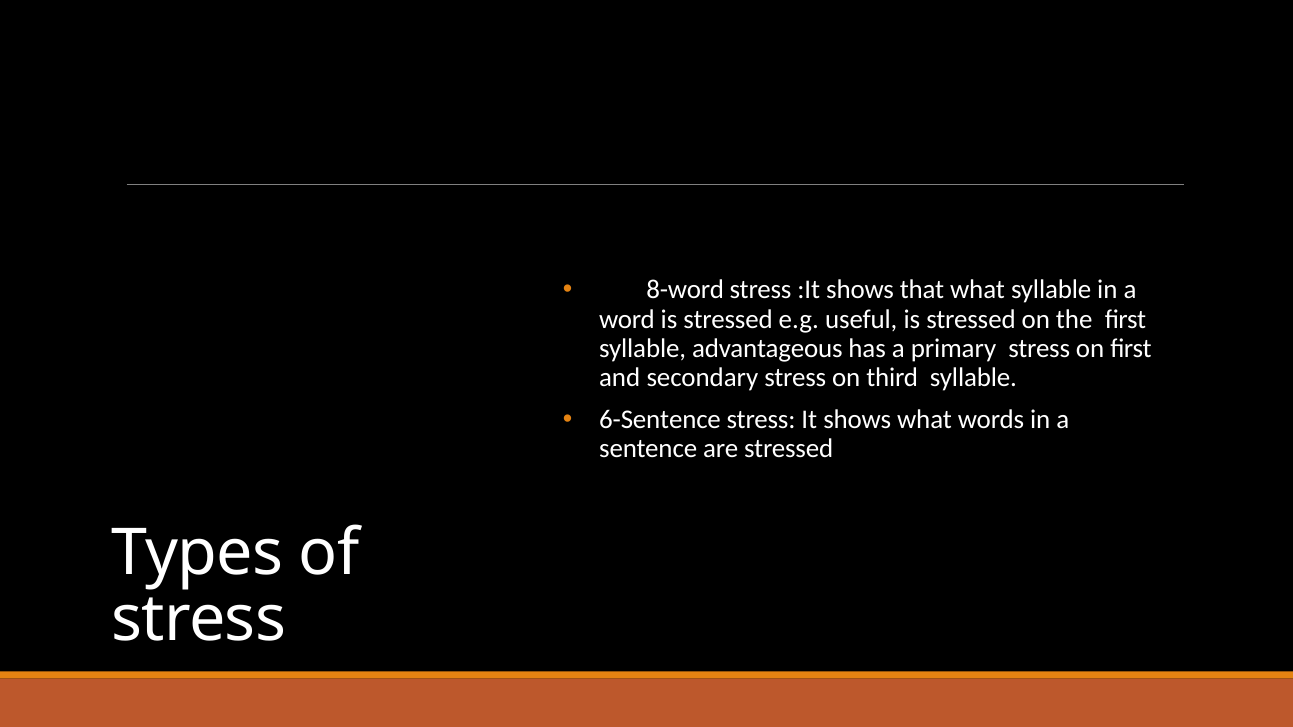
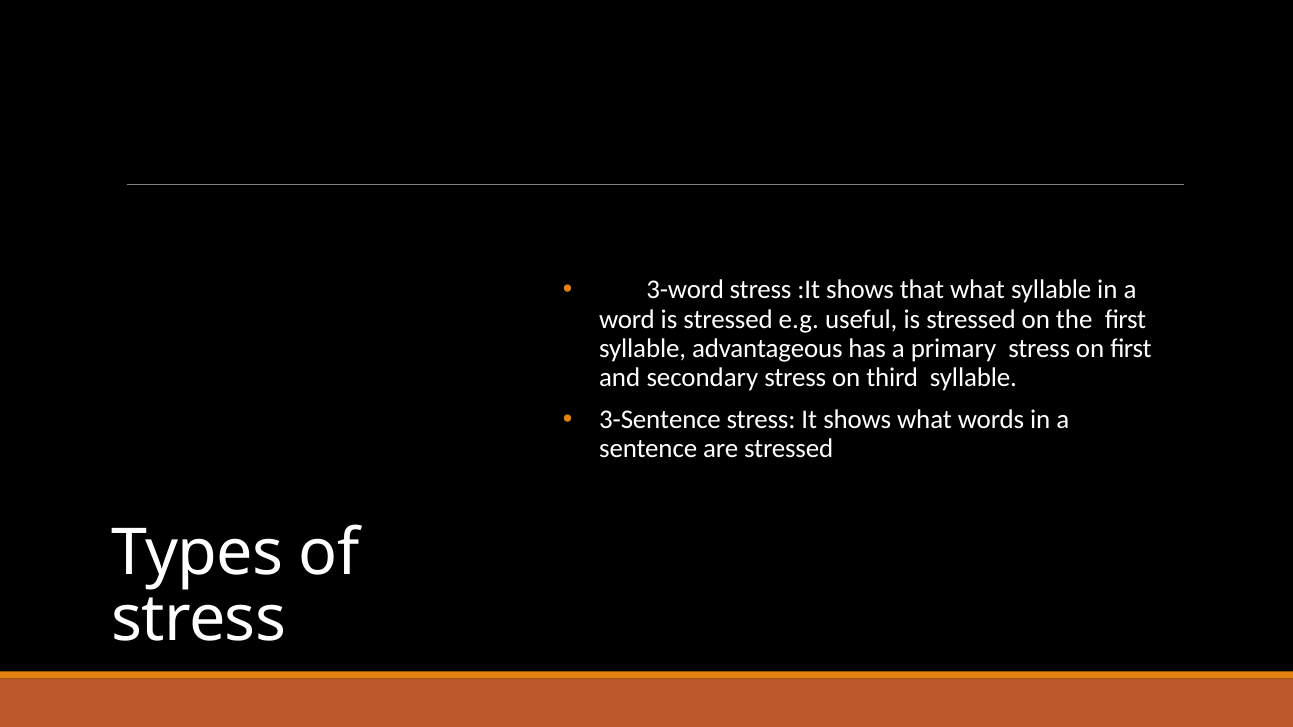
8-word: 8-word -> 3-word
6-Sentence: 6-Sentence -> 3-Sentence
